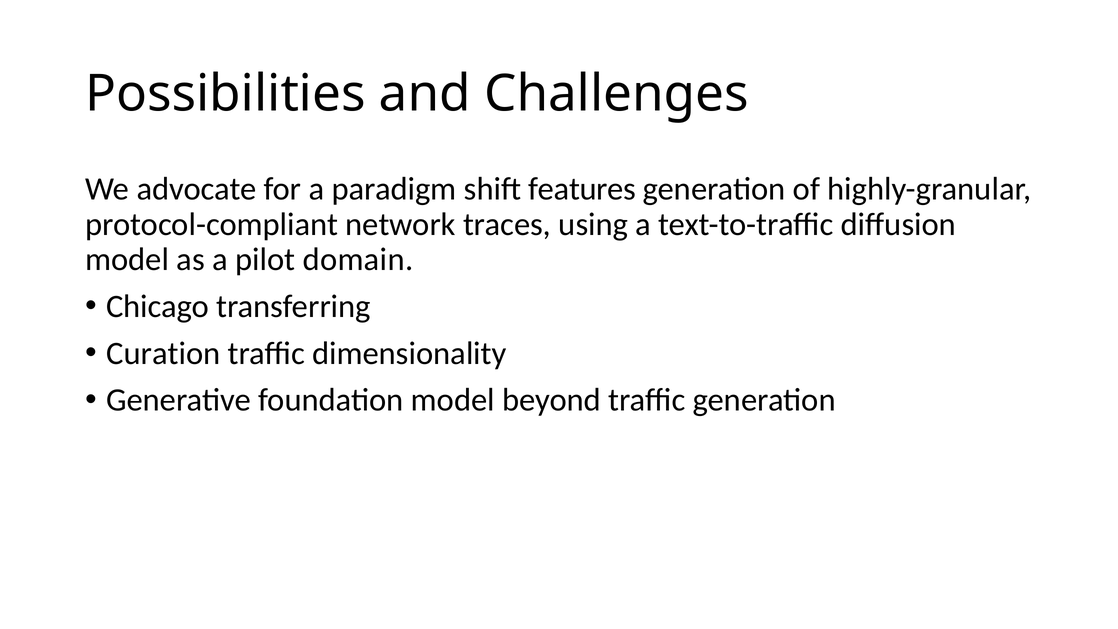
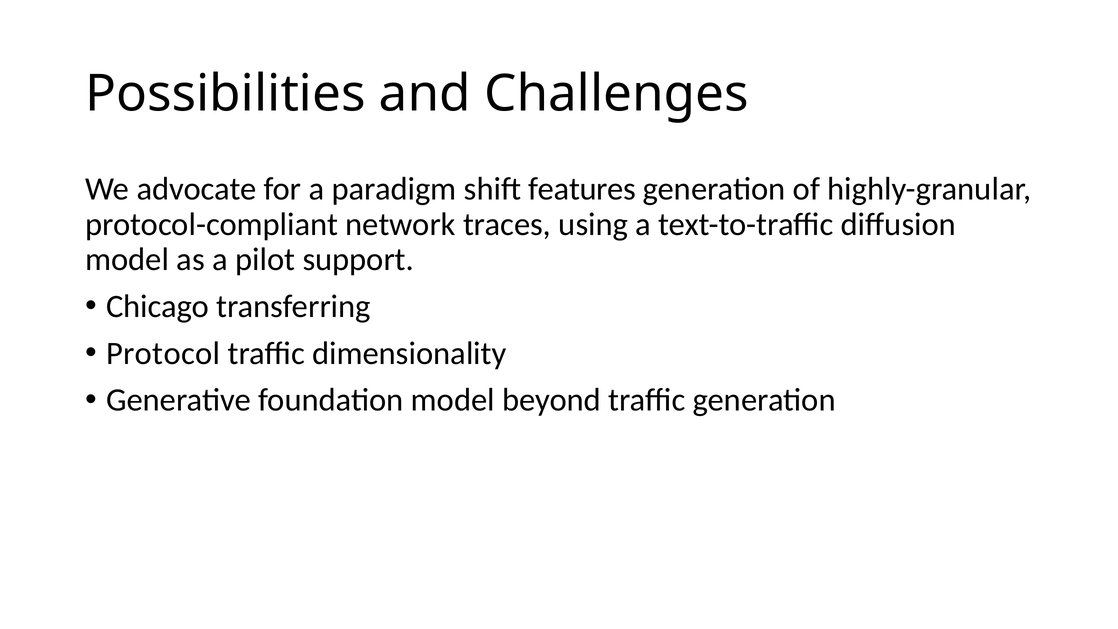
domain: domain -> support
Curation: Curation -> Protocol
